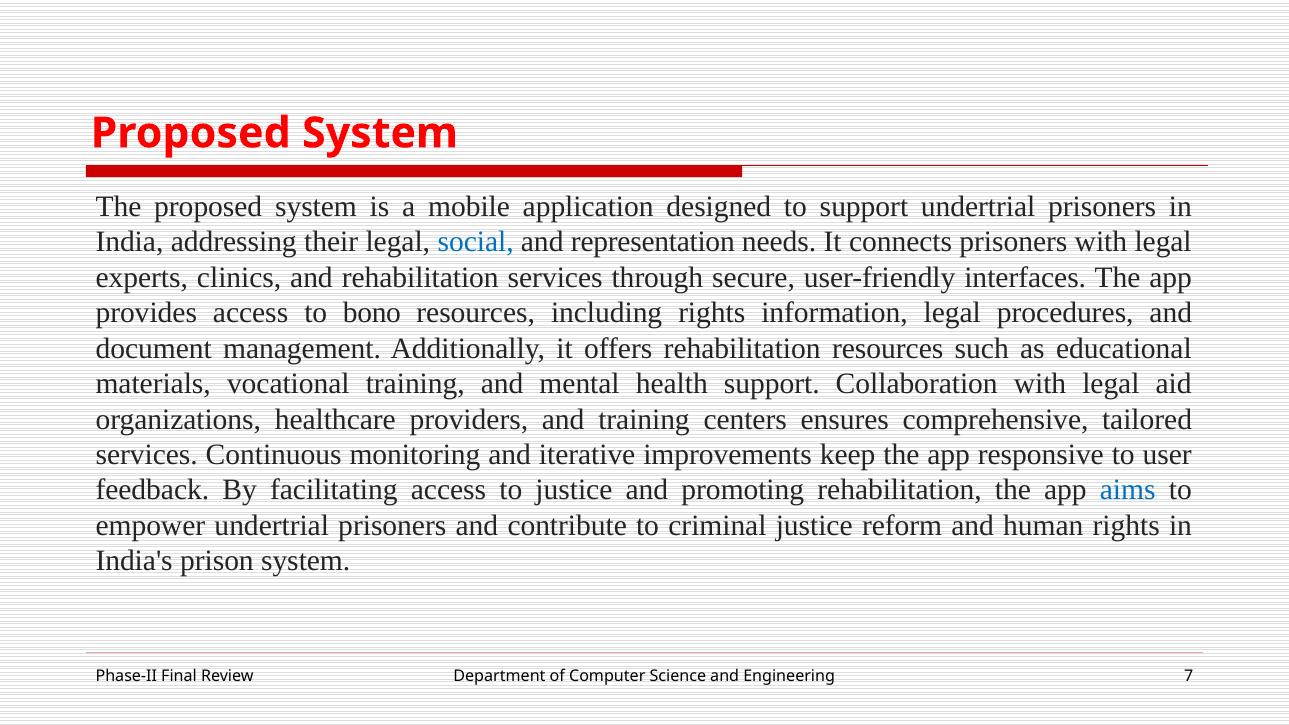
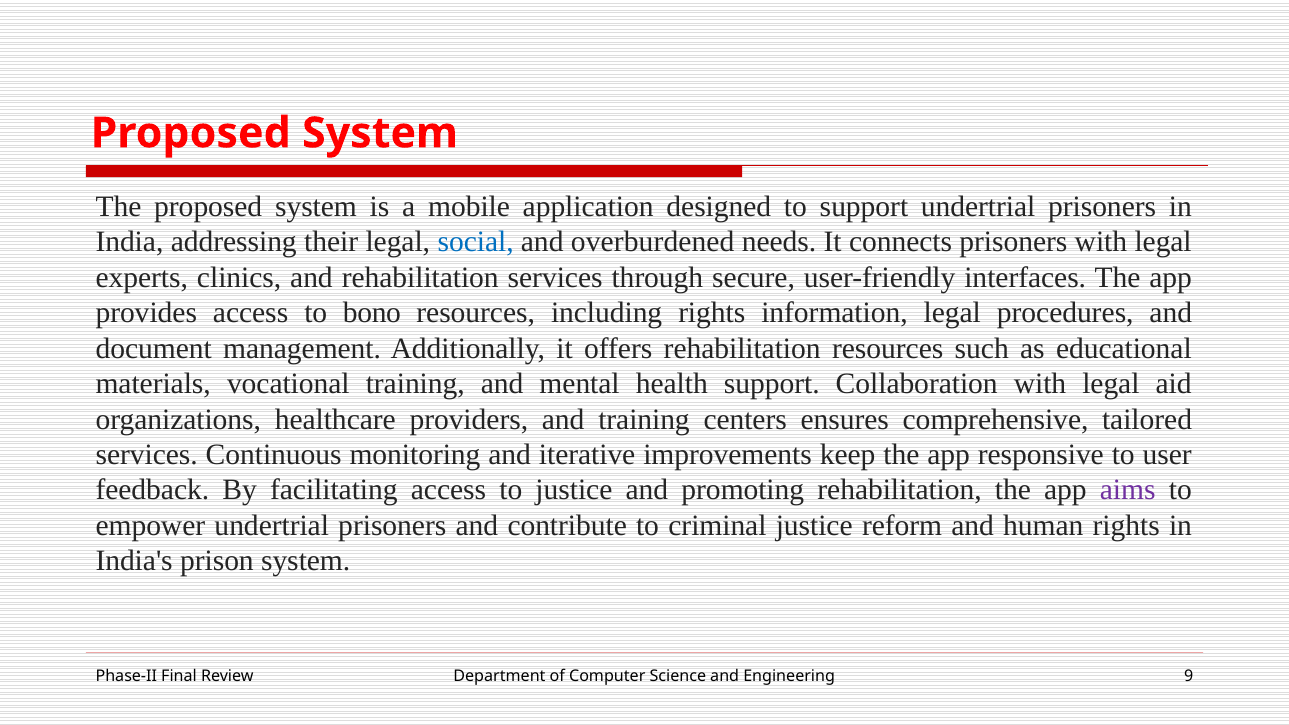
representation: representation -> overburdened
aims colour: blue -> purple
7: 7 -> 9
